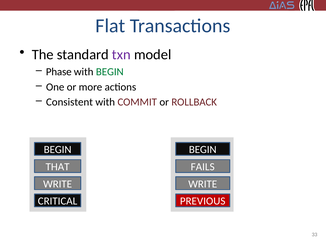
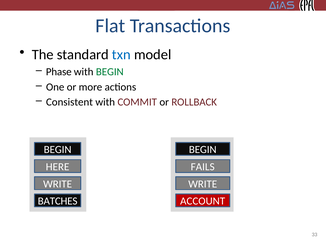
txn colour: purple -> blue
THAT: THAT -> HERE
CRITICAL: CRITICAL -> BATCHES
PREVIOUS: PREVIOUS -> ACCOUNT
